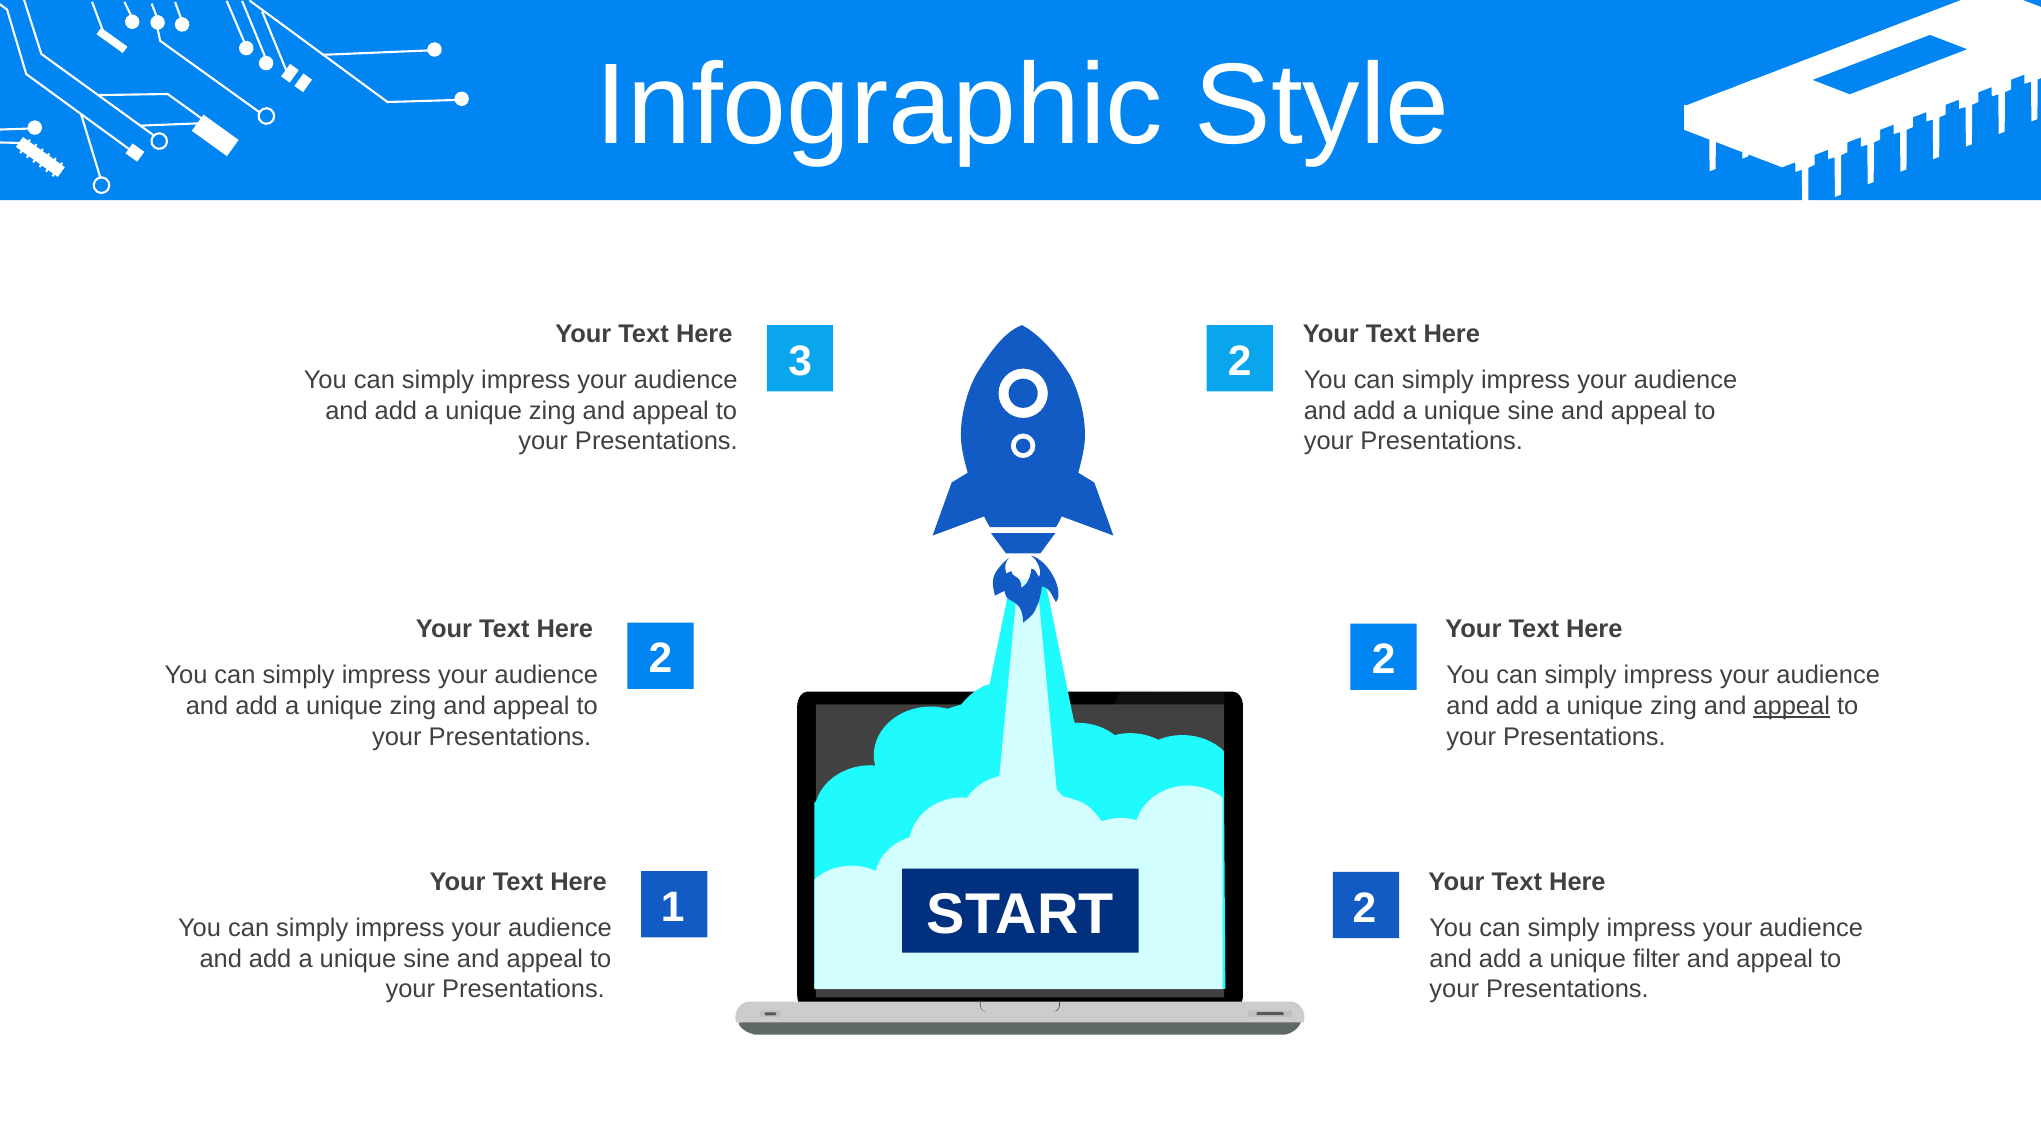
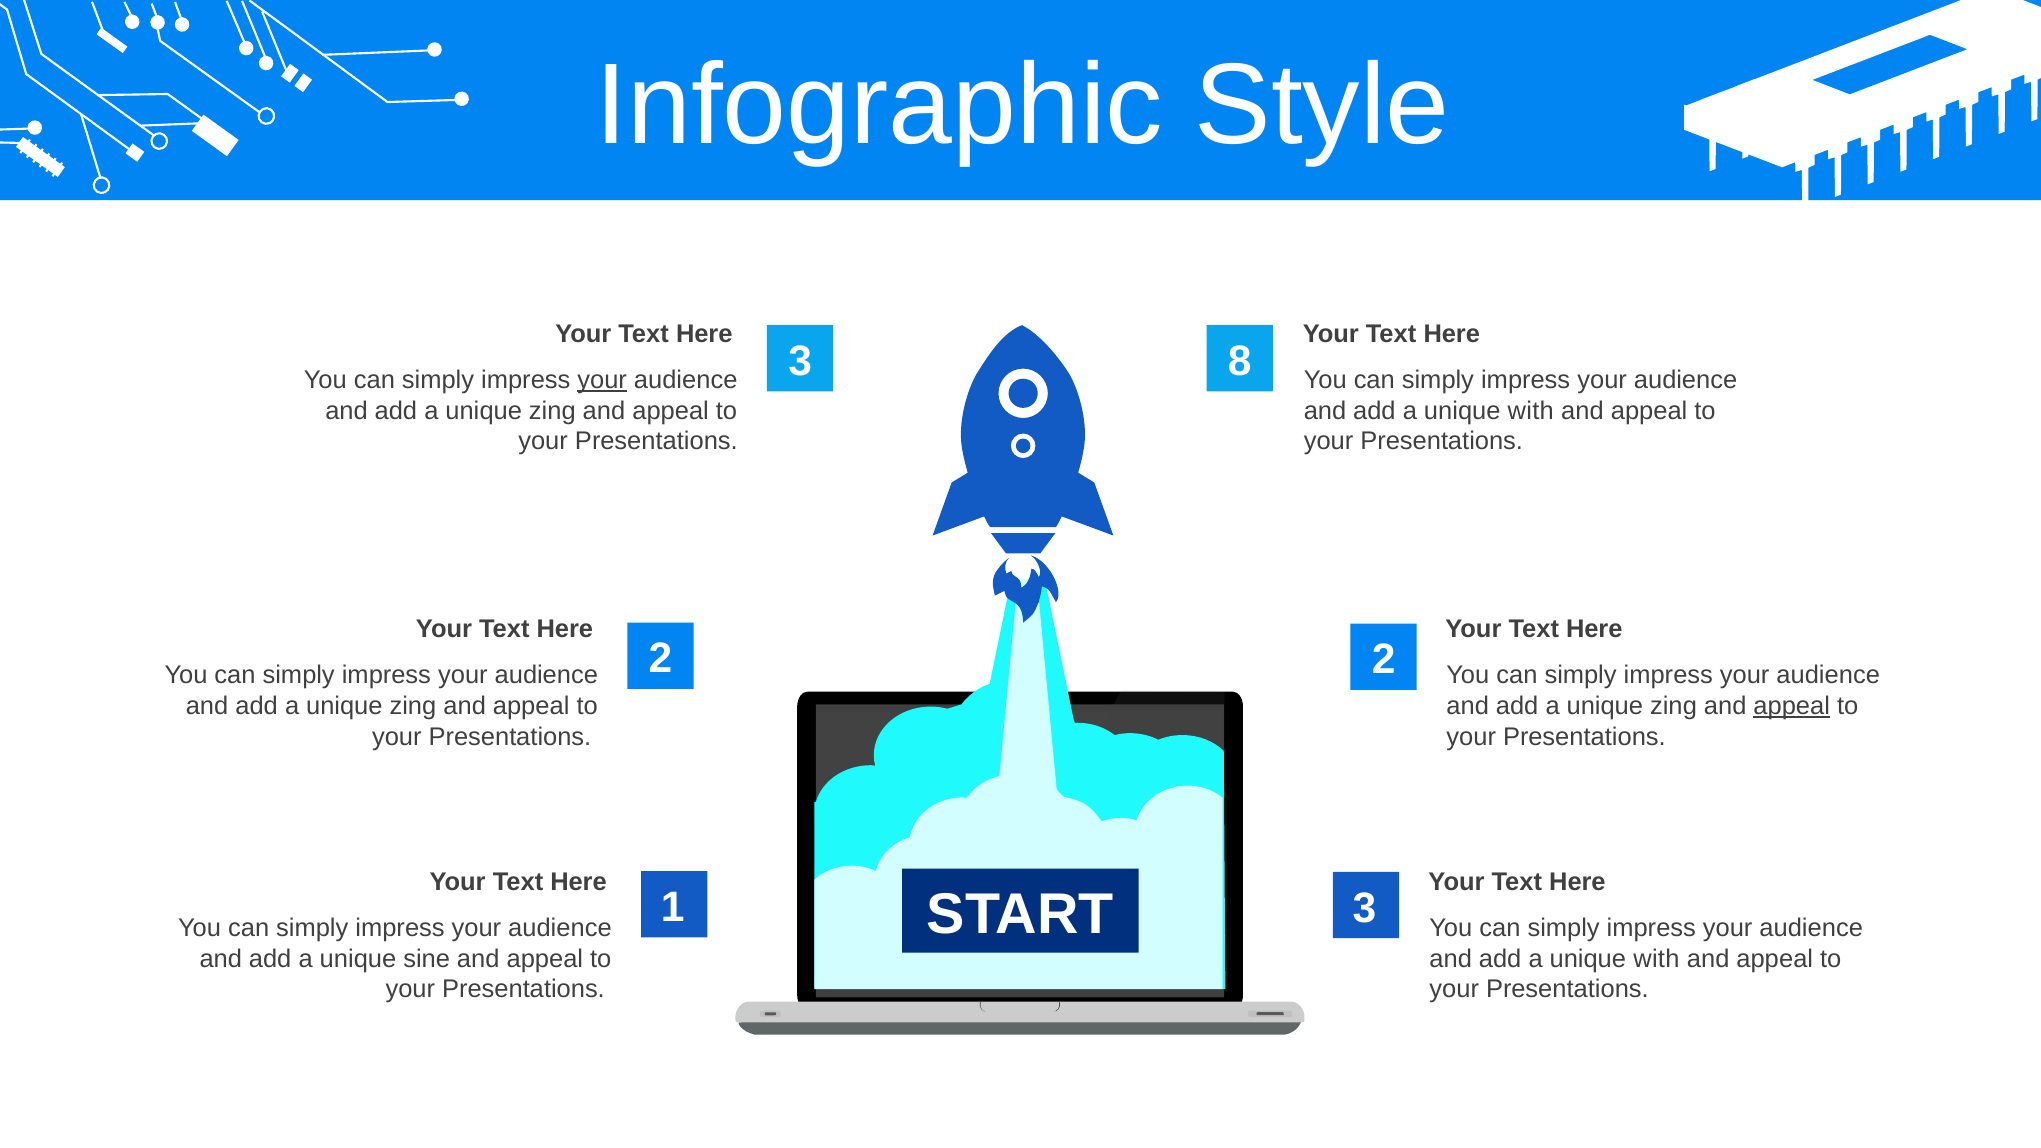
3 2: 2 -> 8
your at (602, 380) underline: none -> present
sine at (1531, 411): sine -> with
1 2: 2 -> 3
filter at (1657, 959): filter -> with
